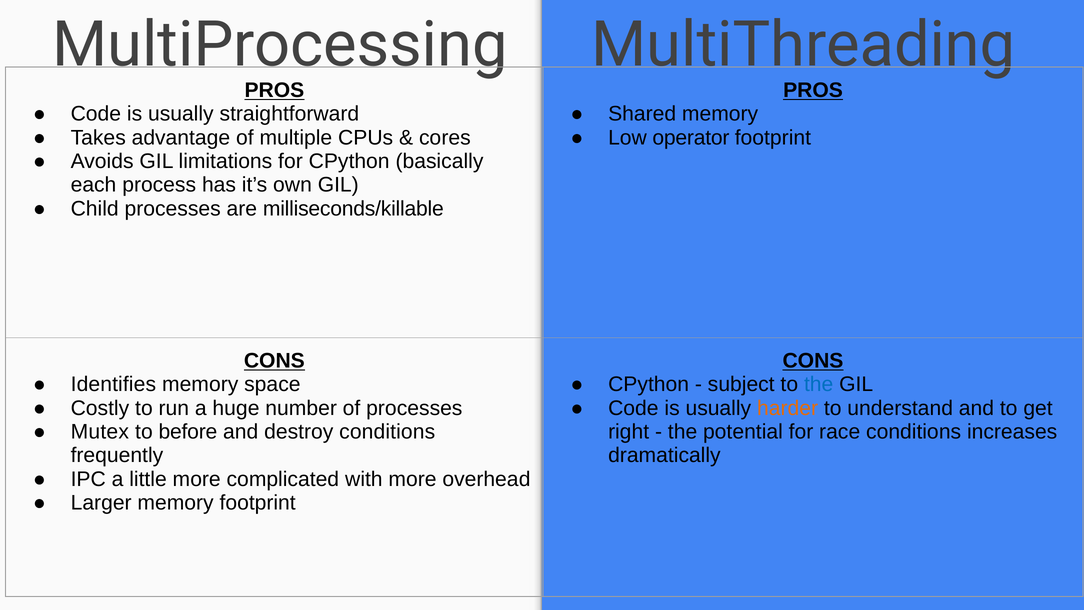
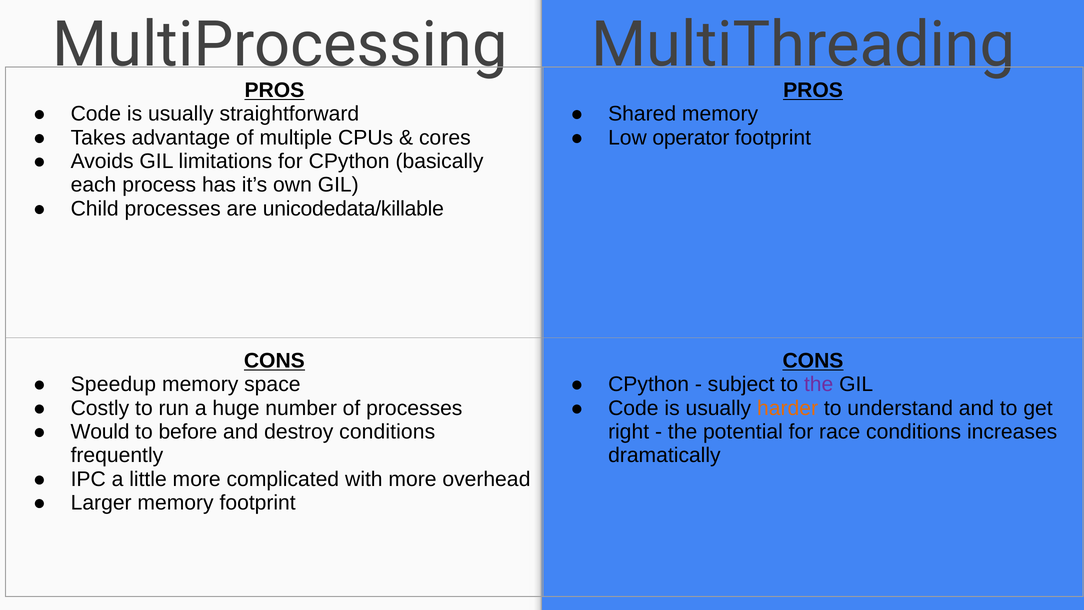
milliseconds/killable: milliseconds/killable -> unicodedata/killable
Identifies: Identifies -> Speedup
the at (819, 384) colour: blue -> purple
Mutex: Mutex -> Would
